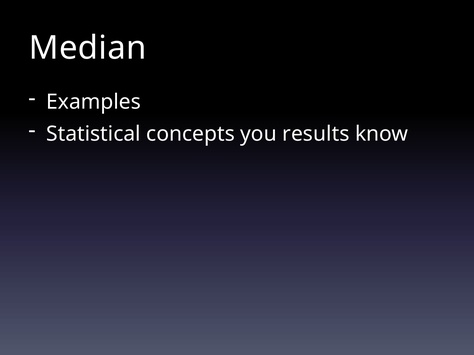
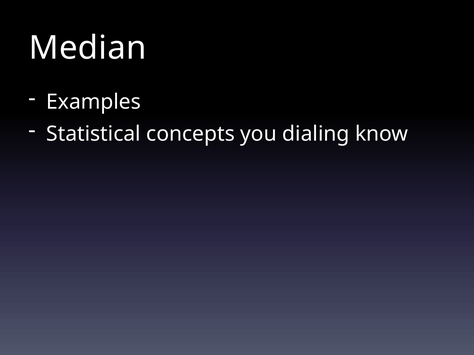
results: results -> dialing
